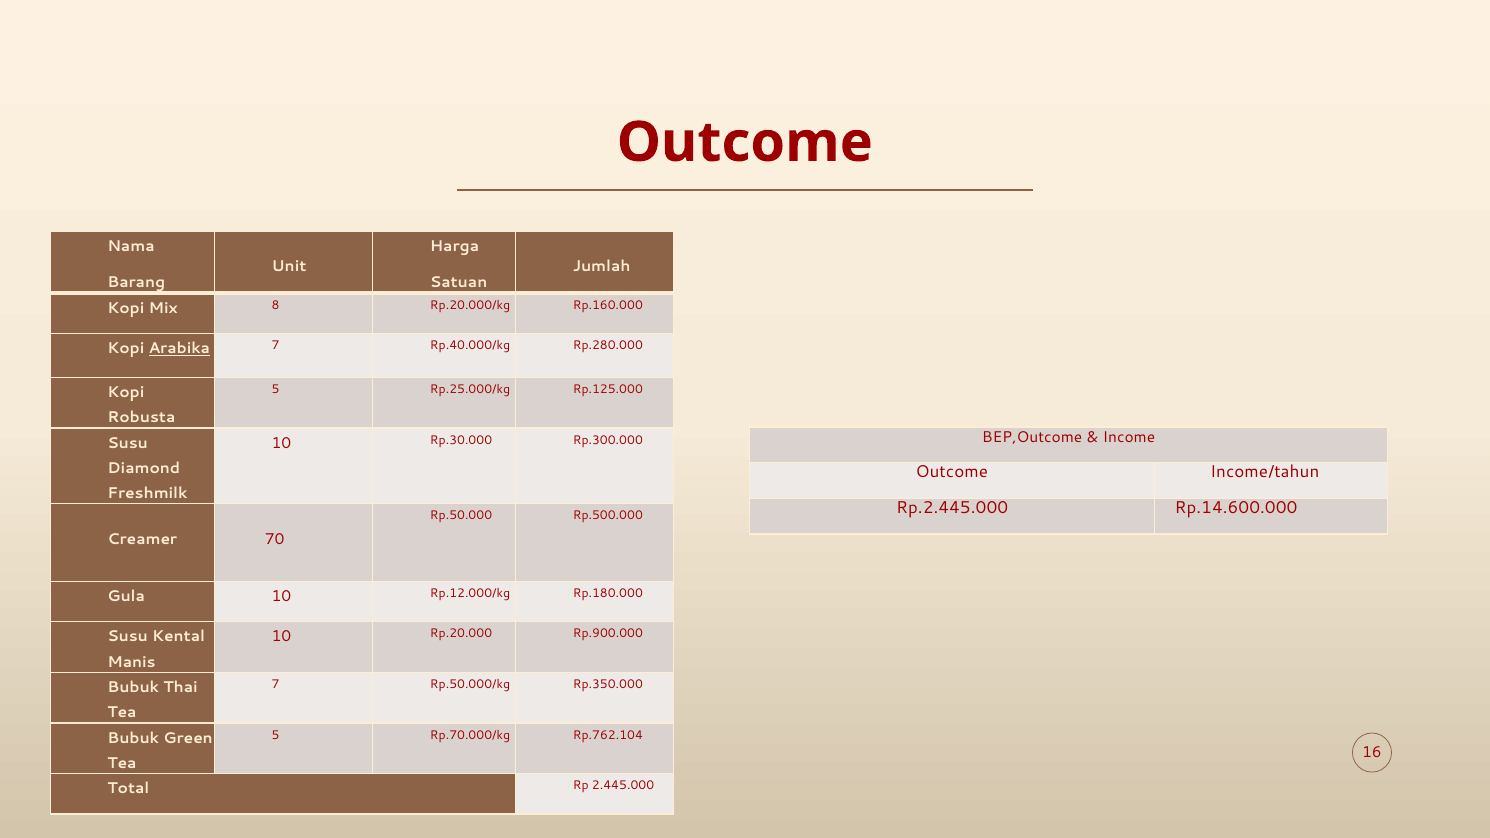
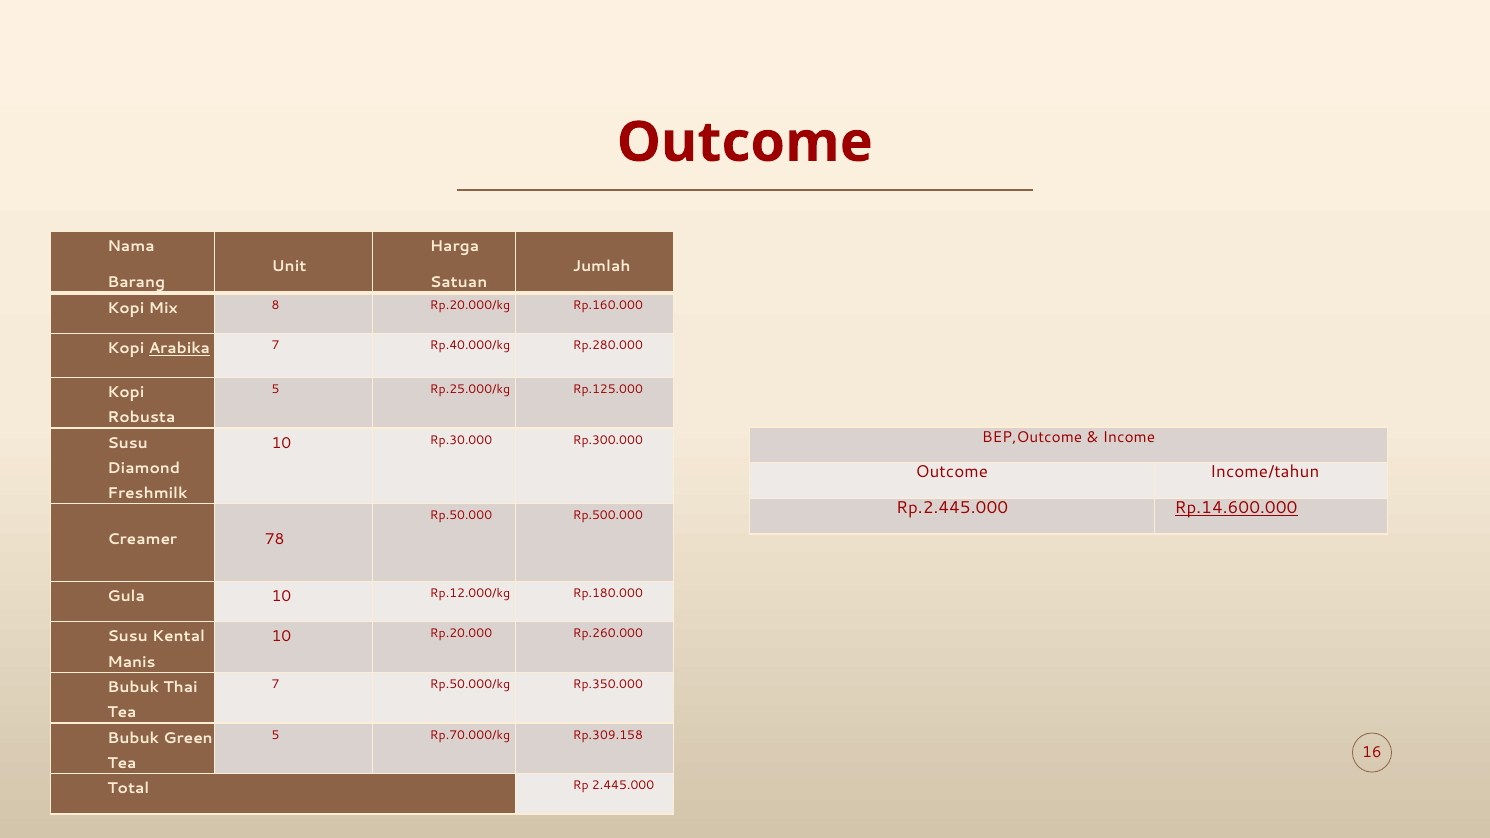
Rp.14.600.000 underline: none -> present
70: 70 -> 78
Rp.900.000: Rp.900.000 -> Rp.260.000
Rp.762.104: Rp.762.104 -> Rp.309.158
